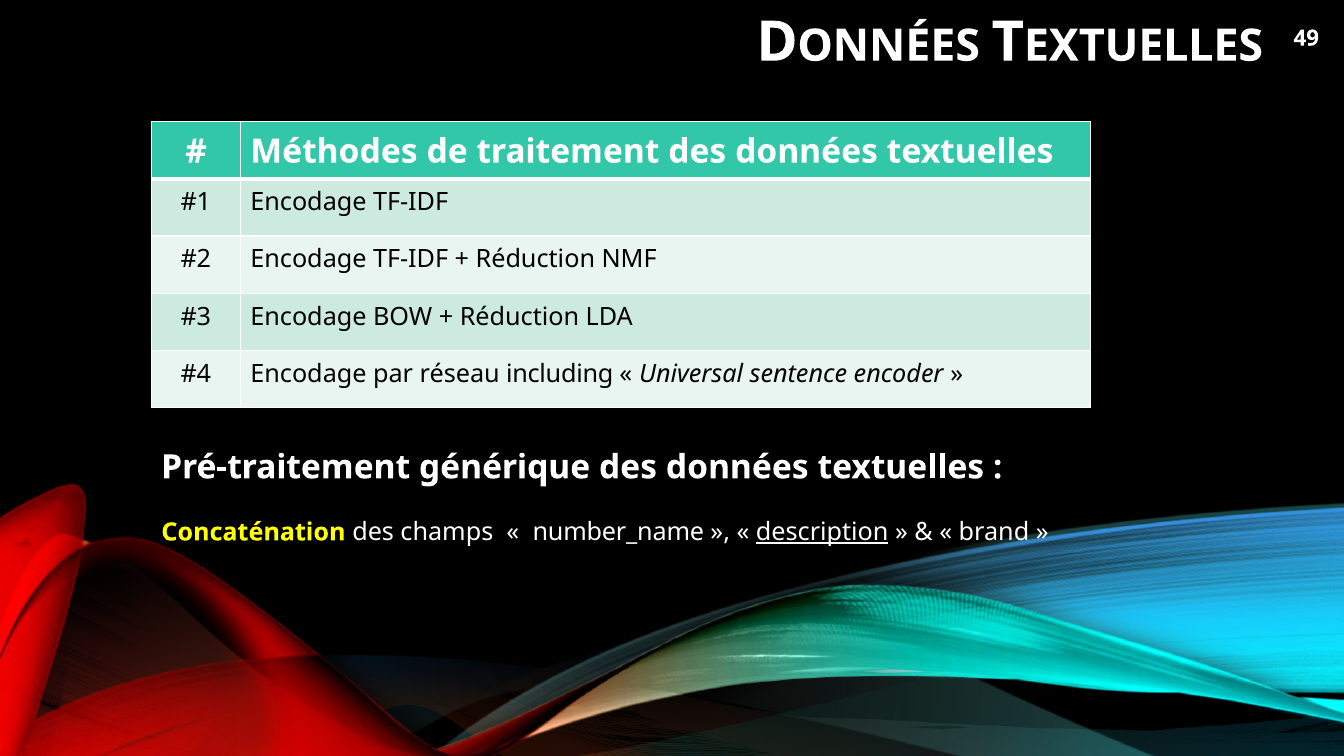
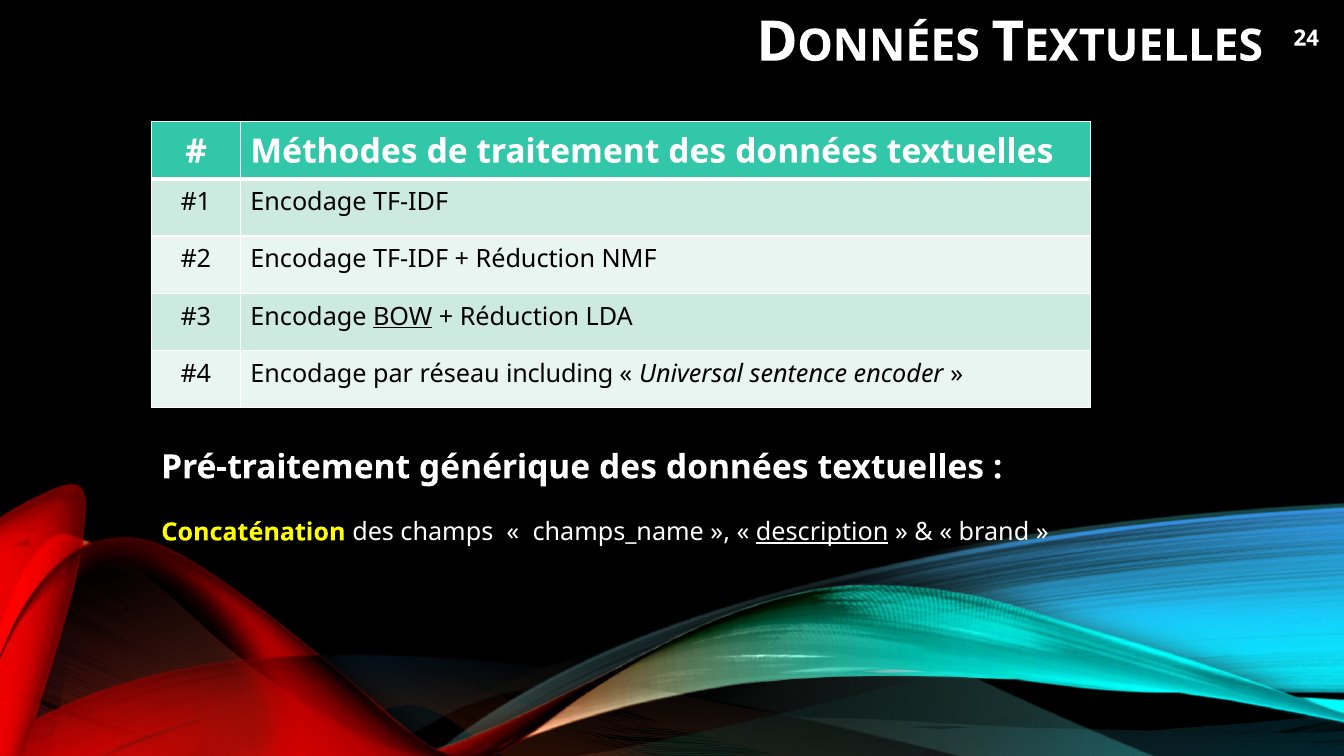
49: 49 -> 24
BOW underline: none -> present
number_name: number_name -> champs_name
